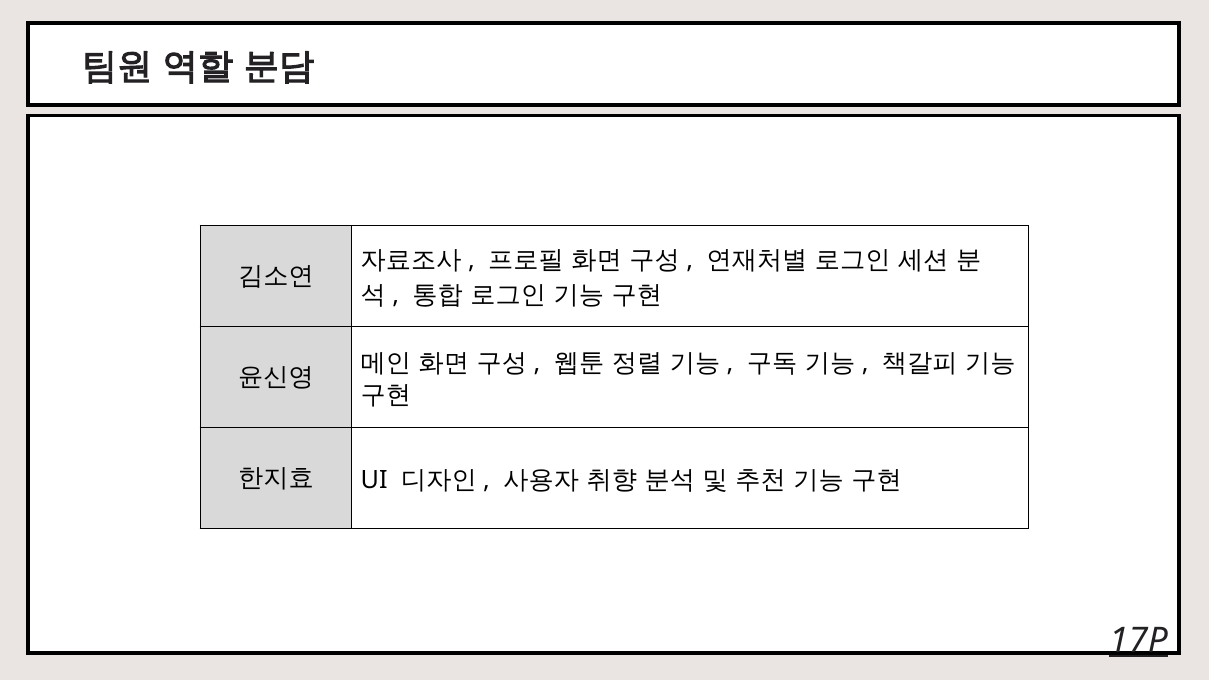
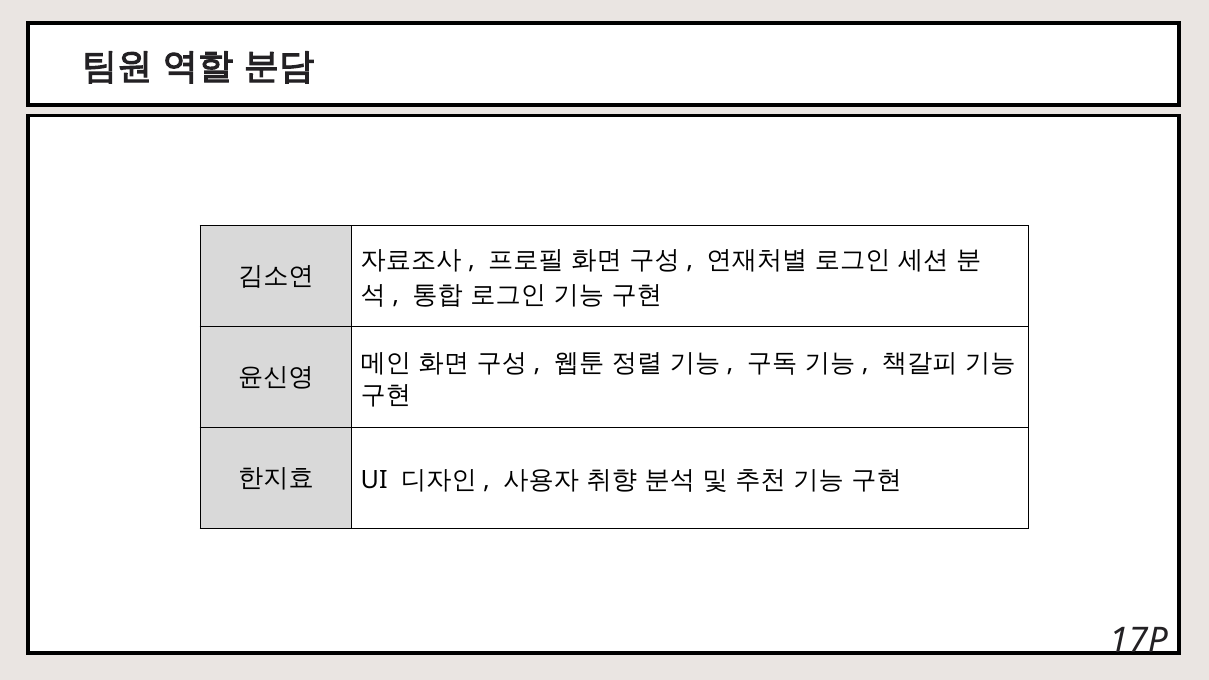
17P underline: present -> none
